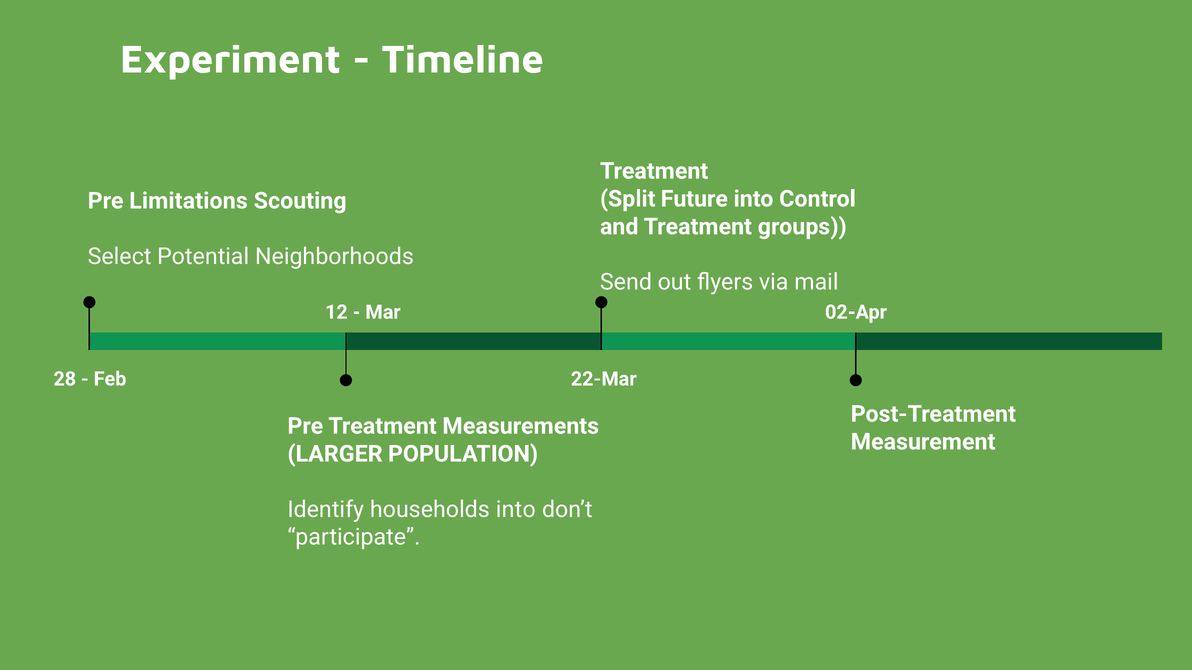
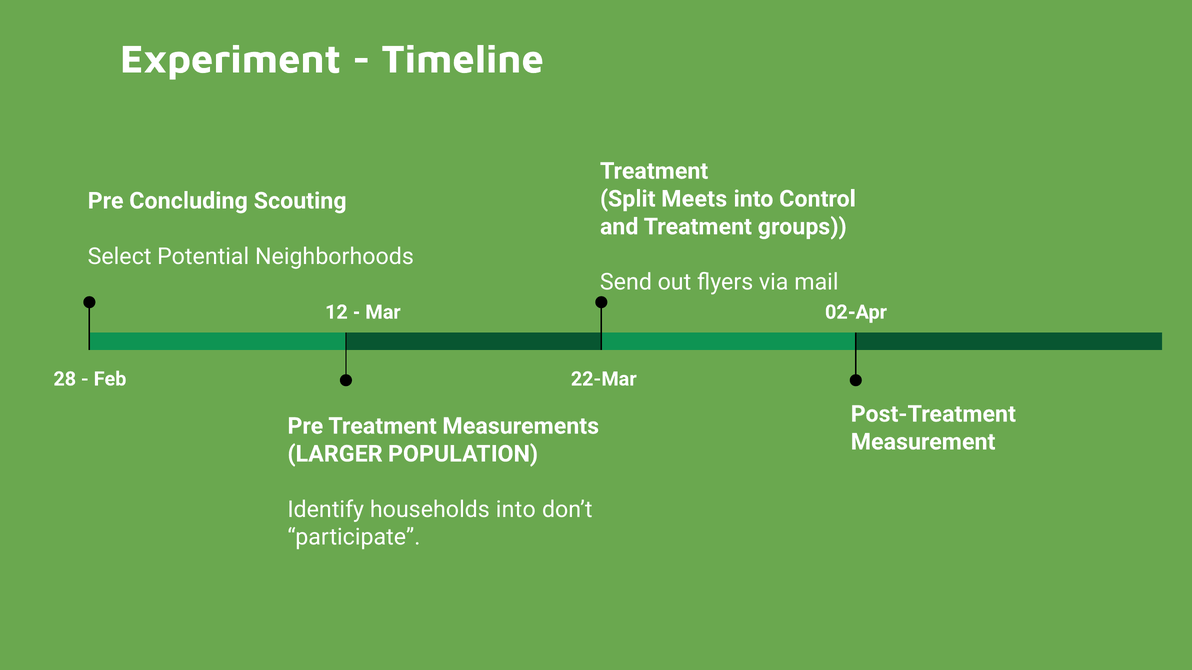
Future: Future -> Meets
Limitations: Limitations -> Concluding
